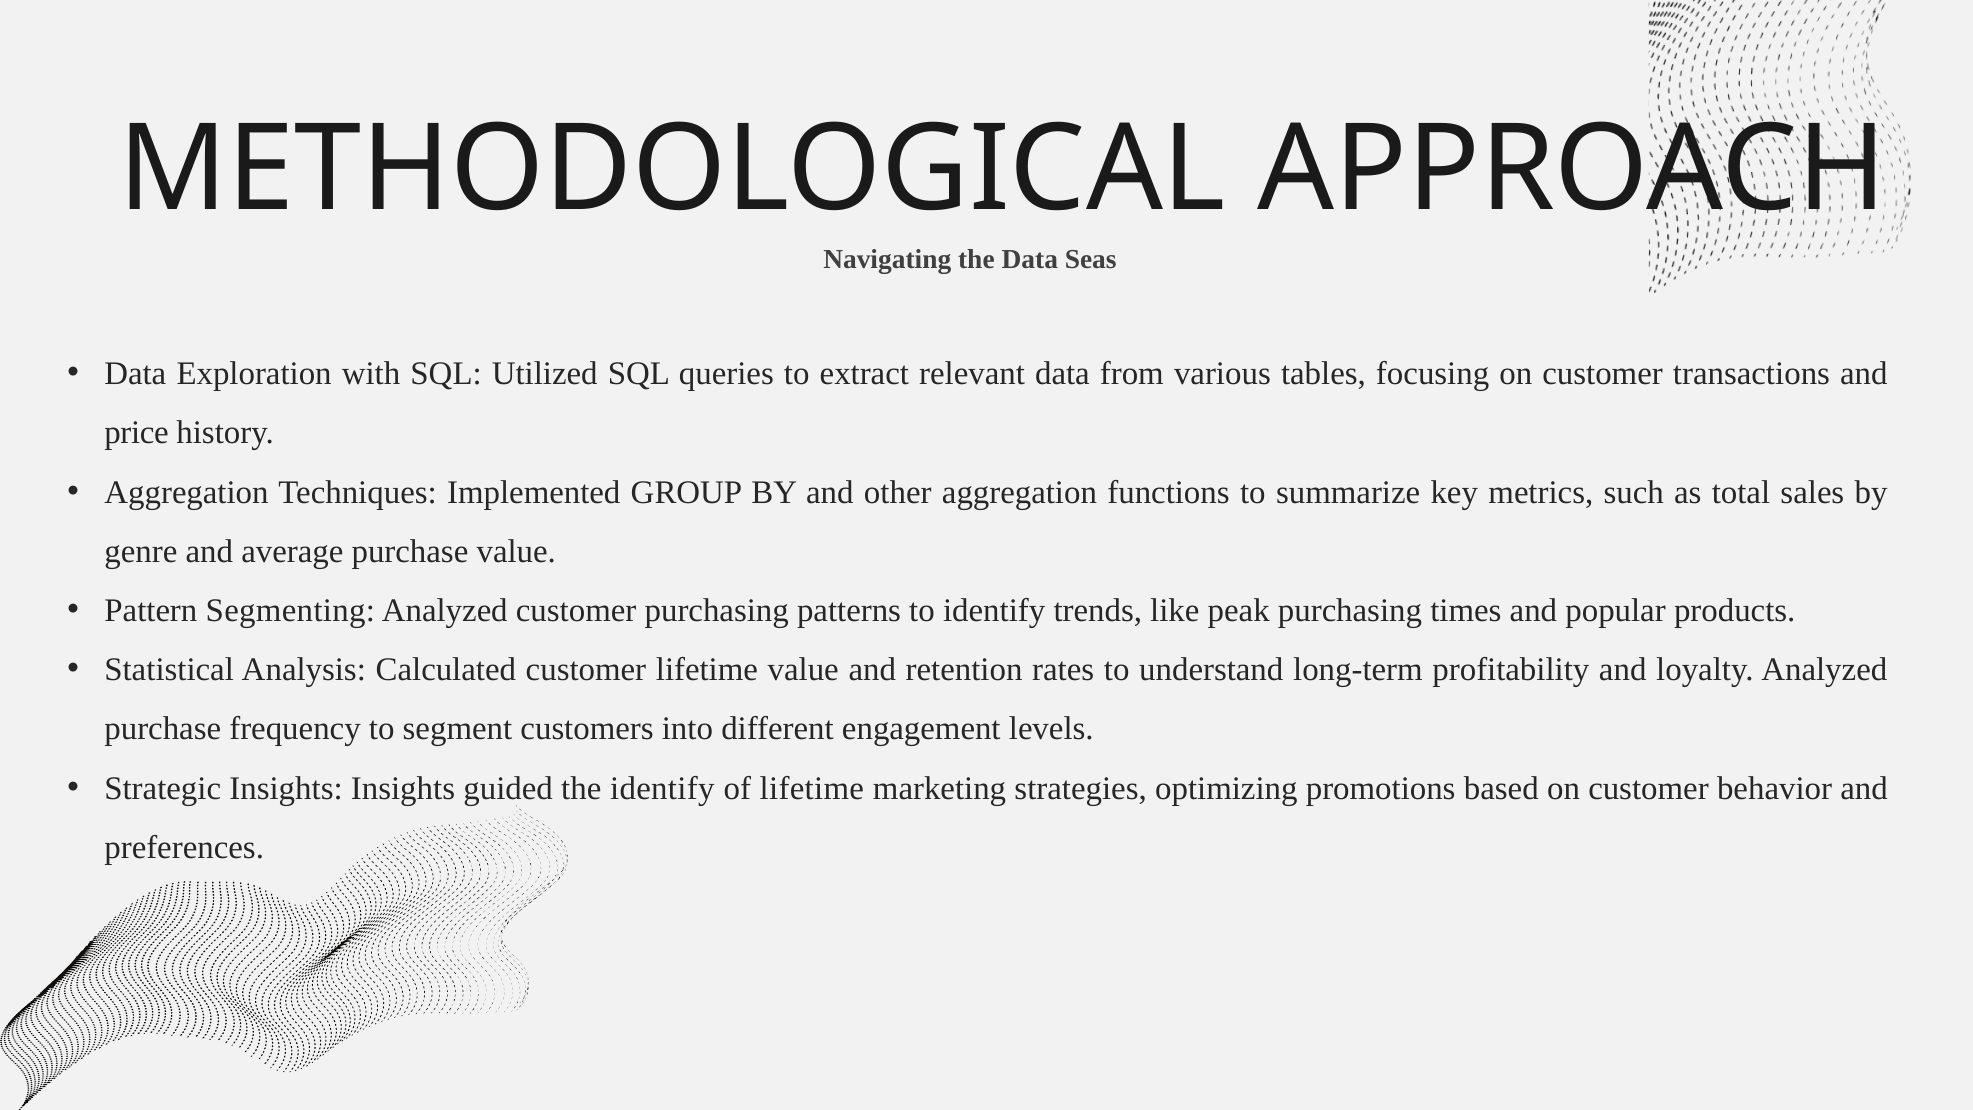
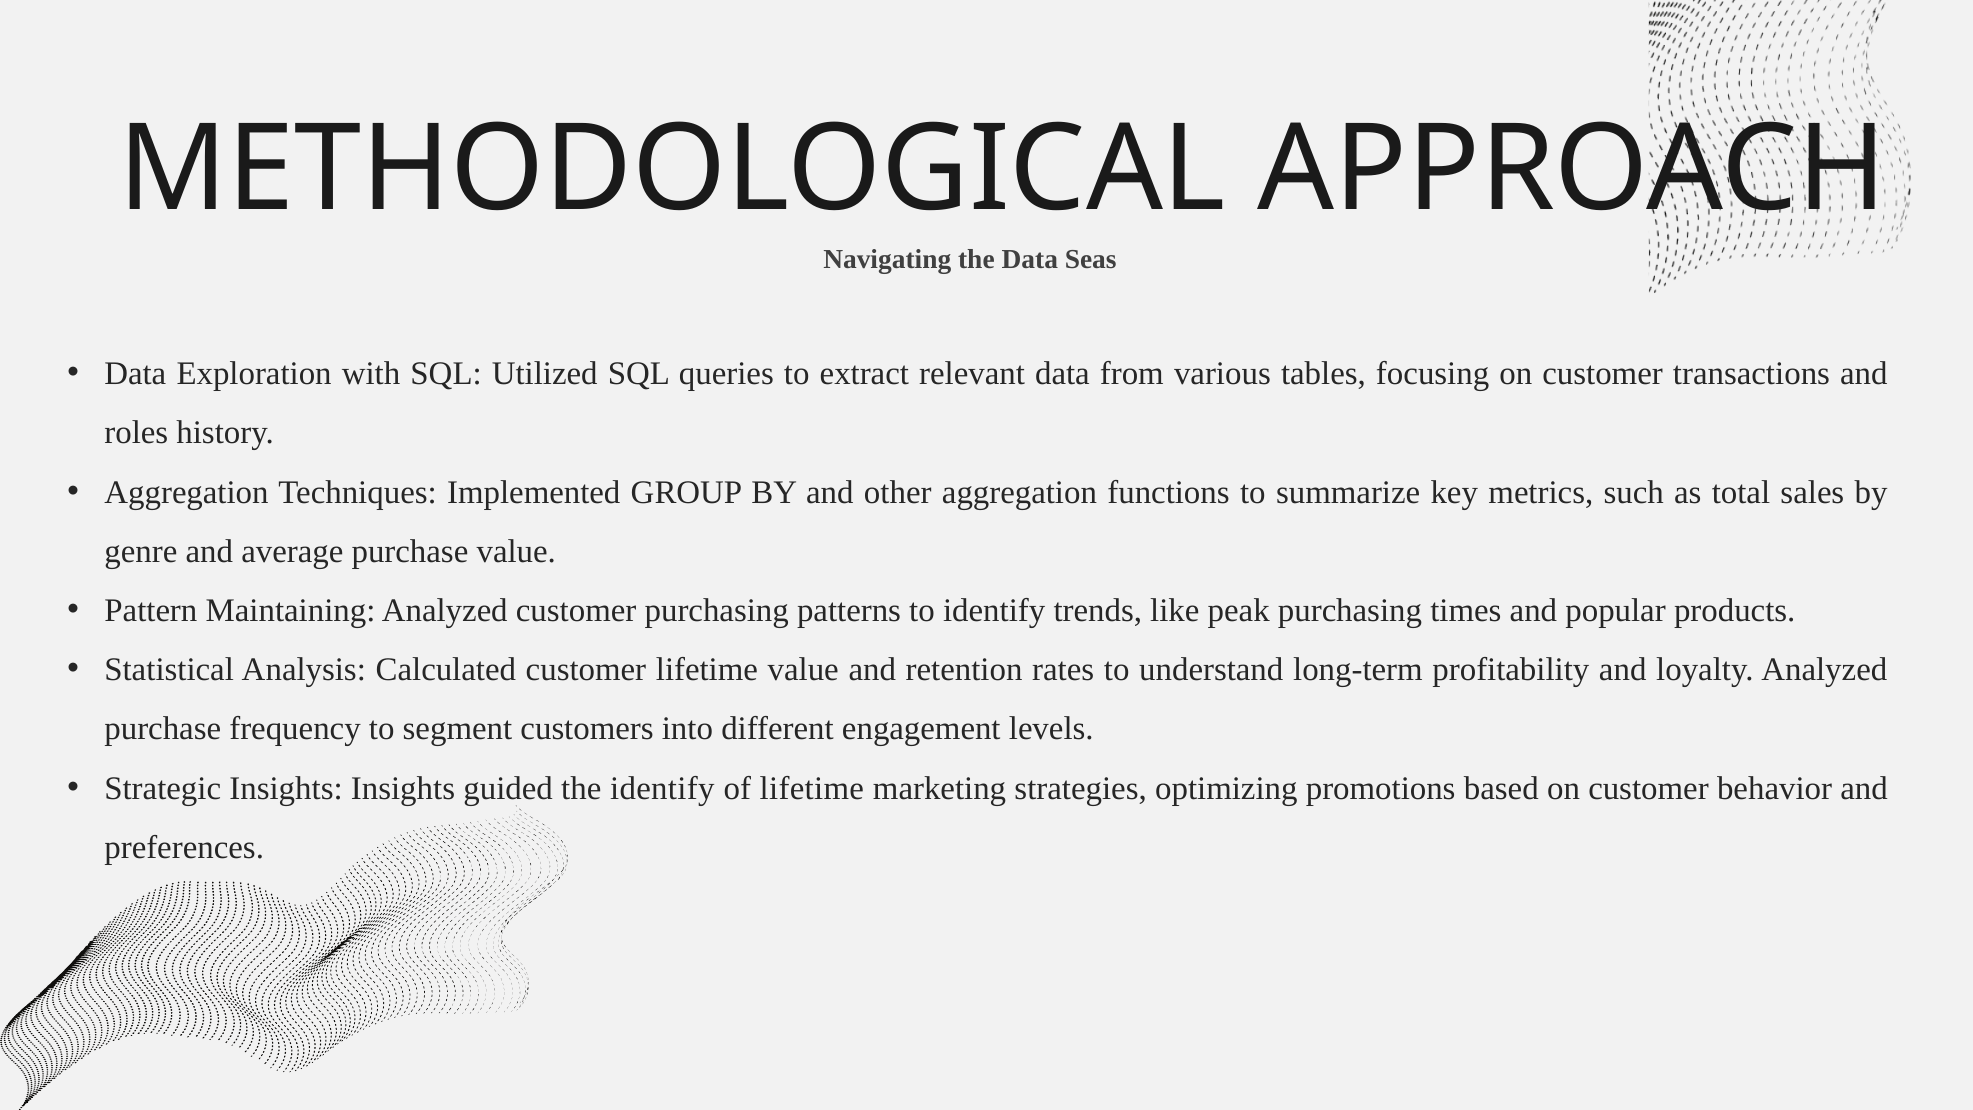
price: price -> roles
Segmenting: Segmenting -> Maintaining
